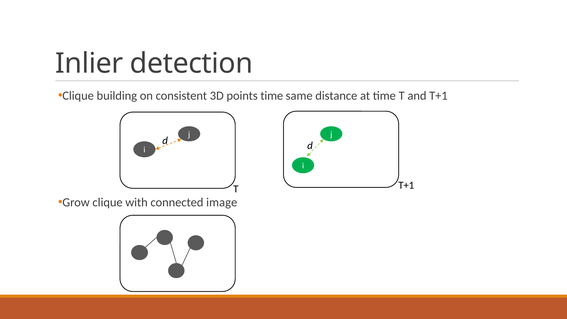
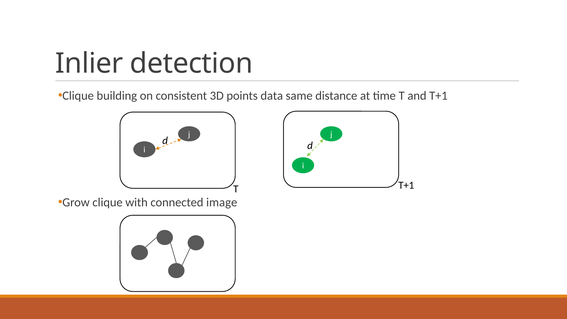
points time: time -> data
